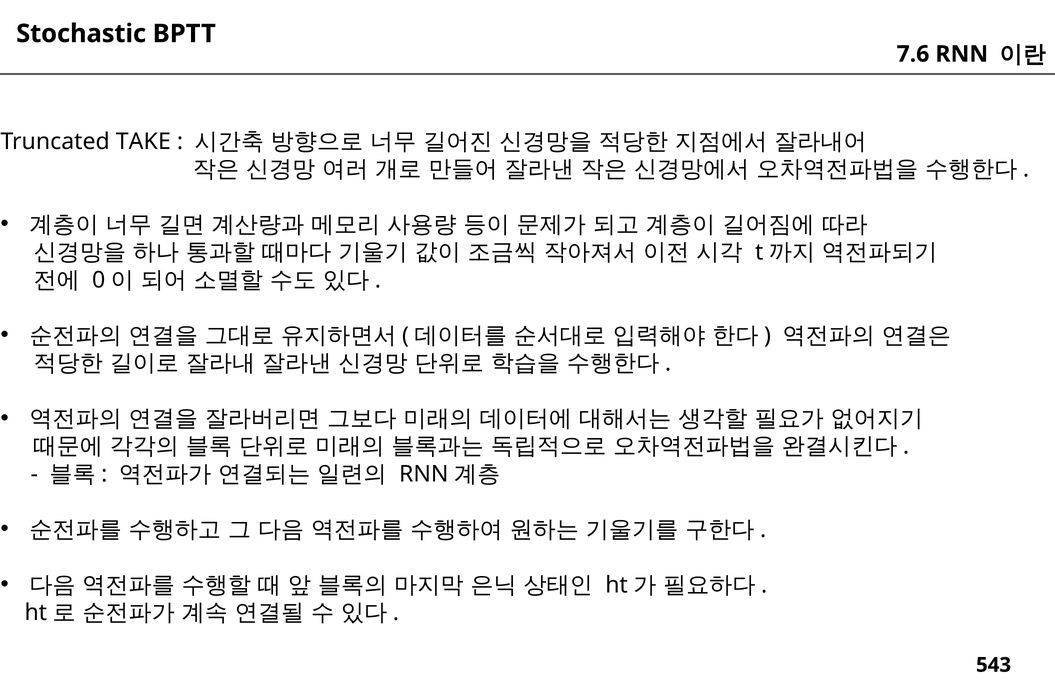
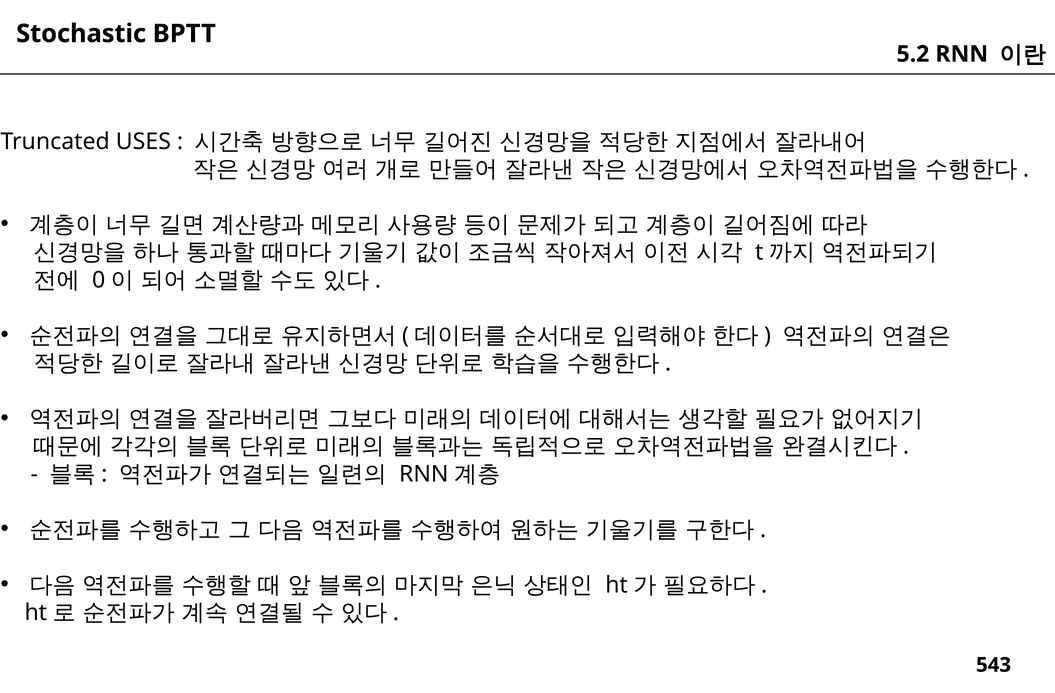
7.6: 7.6 -> 5.2
TAKE: TAKE -> USES
